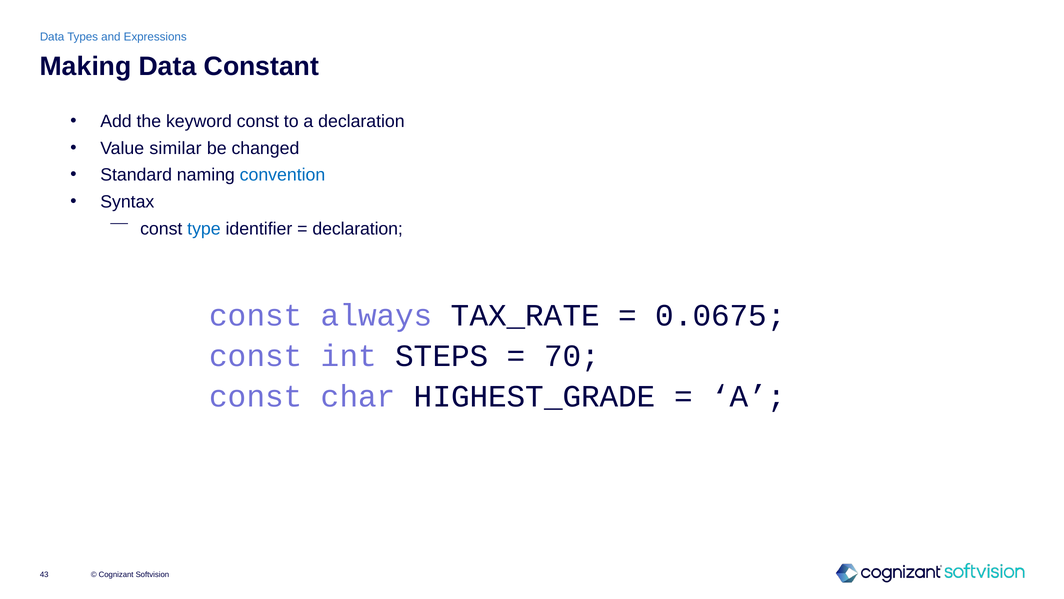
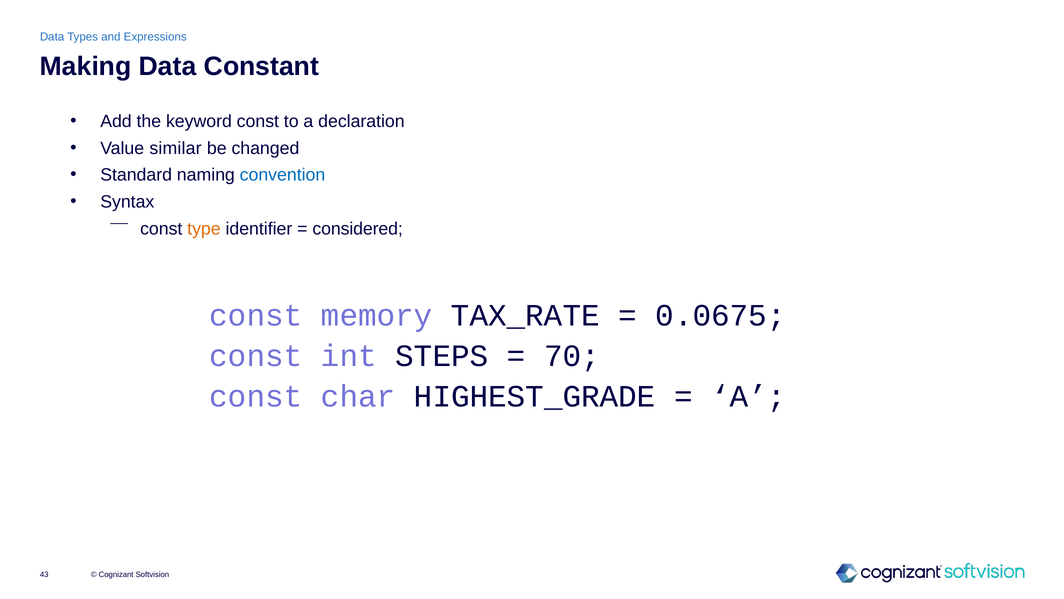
type colour: blue -> orange
declaration at (358, 229): declaration -> considered
always: always -> memory
